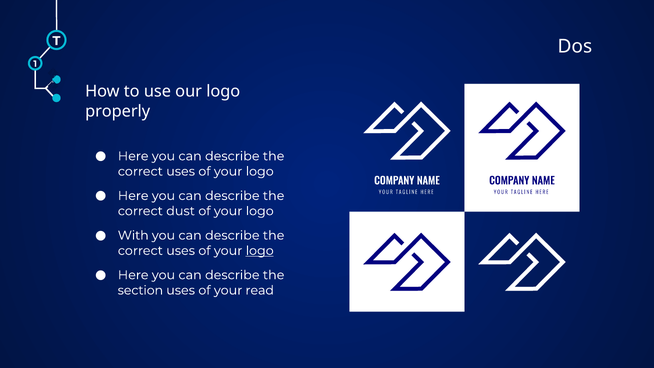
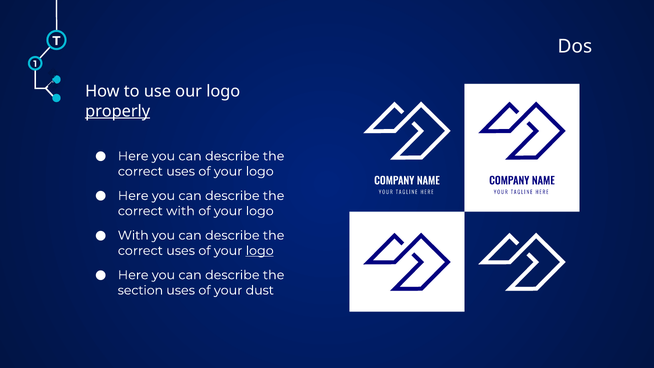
properly underline: none -> present
correct dust: dust -> with
read: read -> dust
